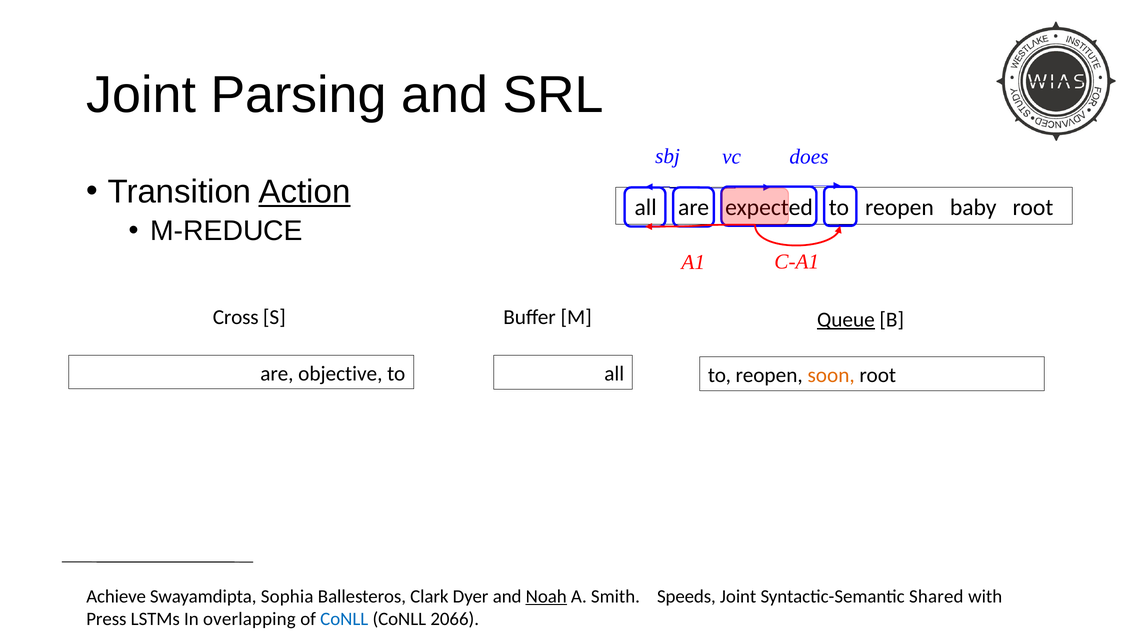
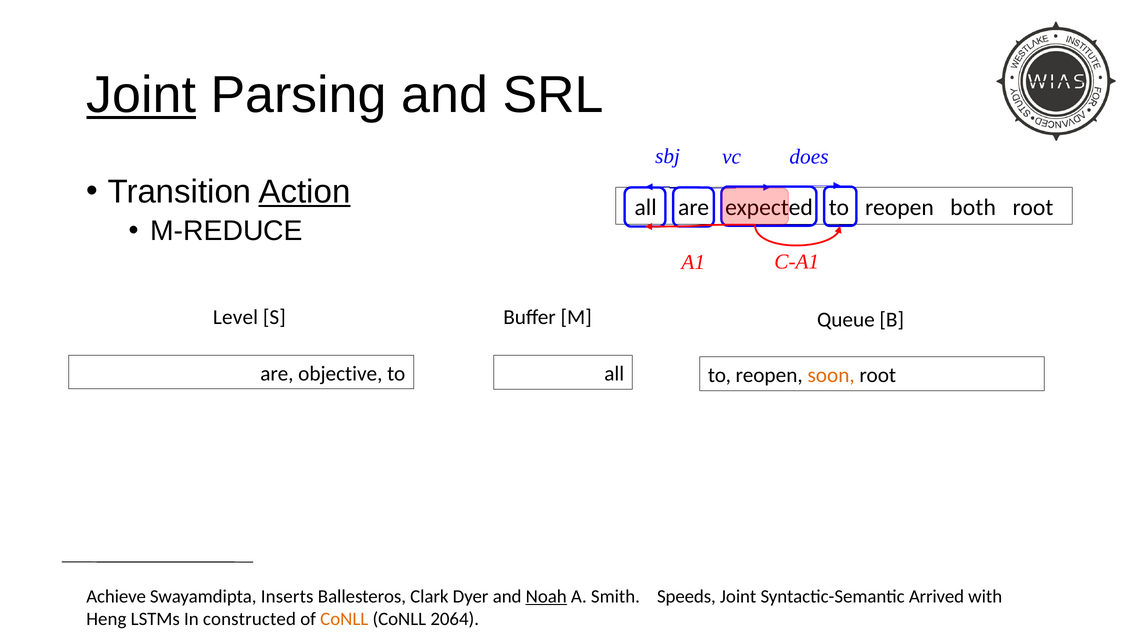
Joint at (141, 95) underline: none -> present
baby: baby -> both
Cross: Cross -> Level
Queue underline: present -> none
Sophia: Sophia -> Inserts
Shared: Shared -> Arrived
Press: Press -> Heng
overlapping: overlapping -> constructed
CoNLL at (344, 619) colour: blue -> orange
2066: 2066 -> 2064
